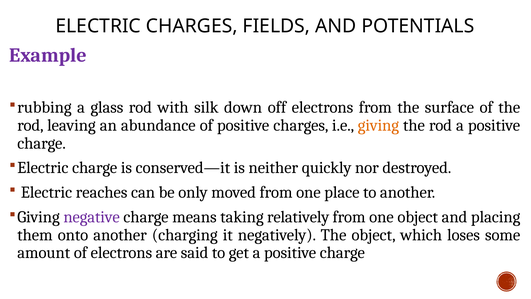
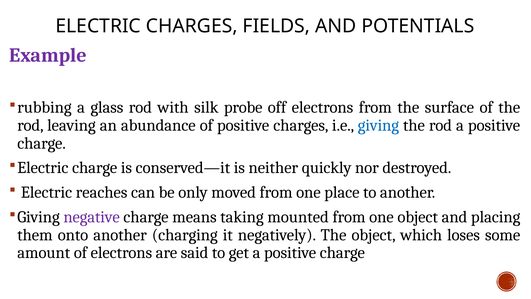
down: down -> probe
giving colour: orange -> blue
relatively: relatively -> mounted
